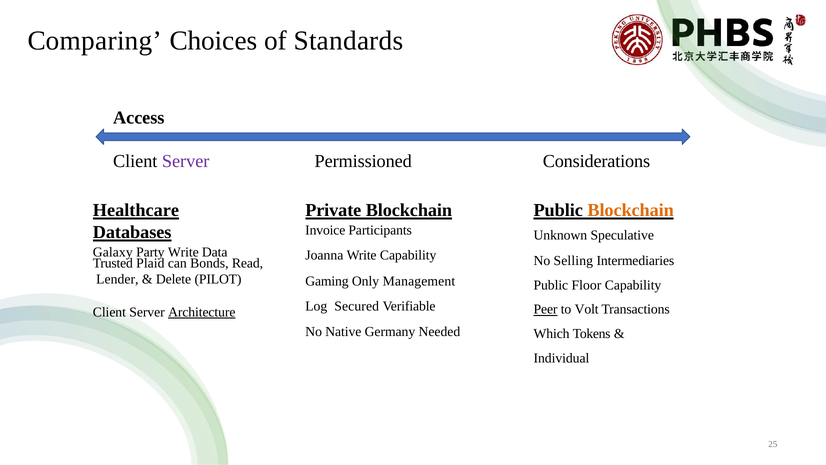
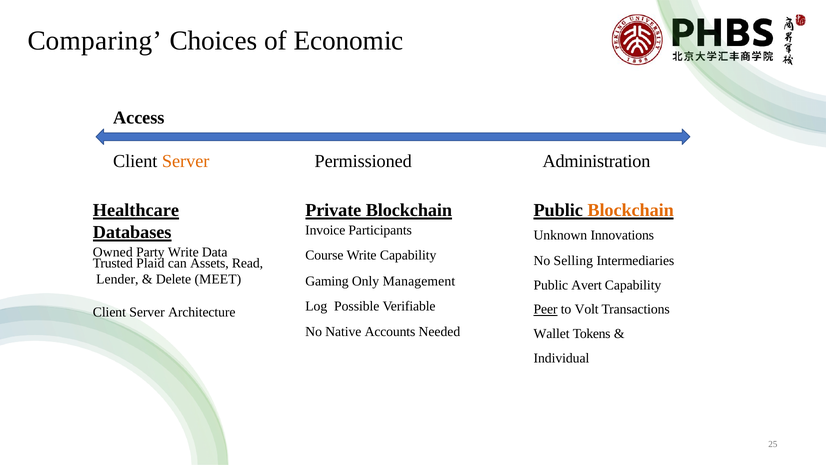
Standards: Standards -> Economic
Server at (186, 161) colour: purple -> orange
Considerations: Considerations -> Administration
Speculative: Speculative -> Innovations
Galaxy: Galaxy -> Owned
Joanna: Joanna -> Course
Bonds: Bonds -> Assets
PILOT: PILOT -> MEET
Floor: Floor -> Avert
Secured: Secured -> Possible
Architecture underline: present -> none
Germany: Germany -> Accounts
Which: Which -> Wallet
